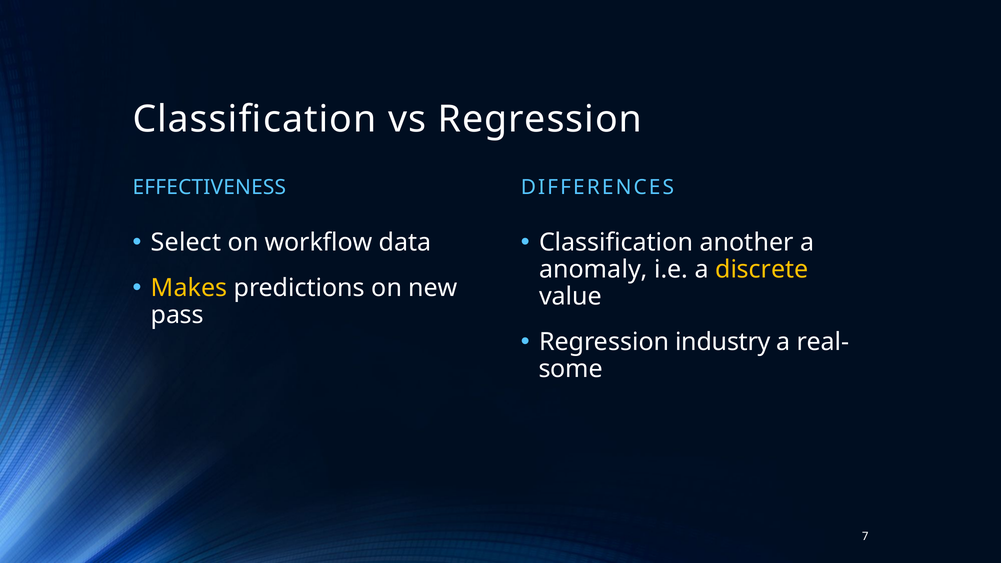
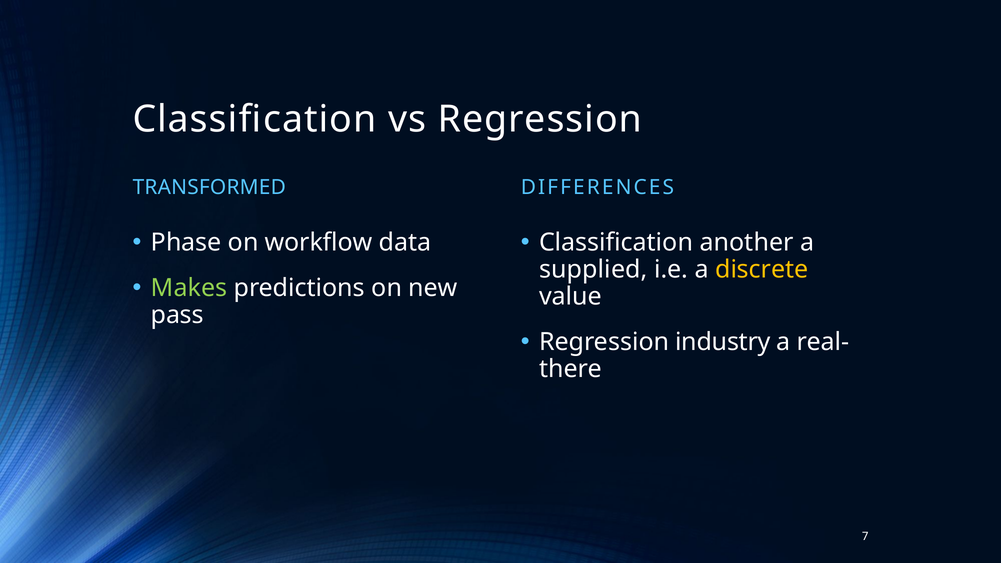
EFFECTIVENESS: EFFECTIVENESS -> TRANSFORMED
Select: Select -> Phase
anomaly: anomaly -> supplied
Makes colour: yellow -> light green
some: some -> there
